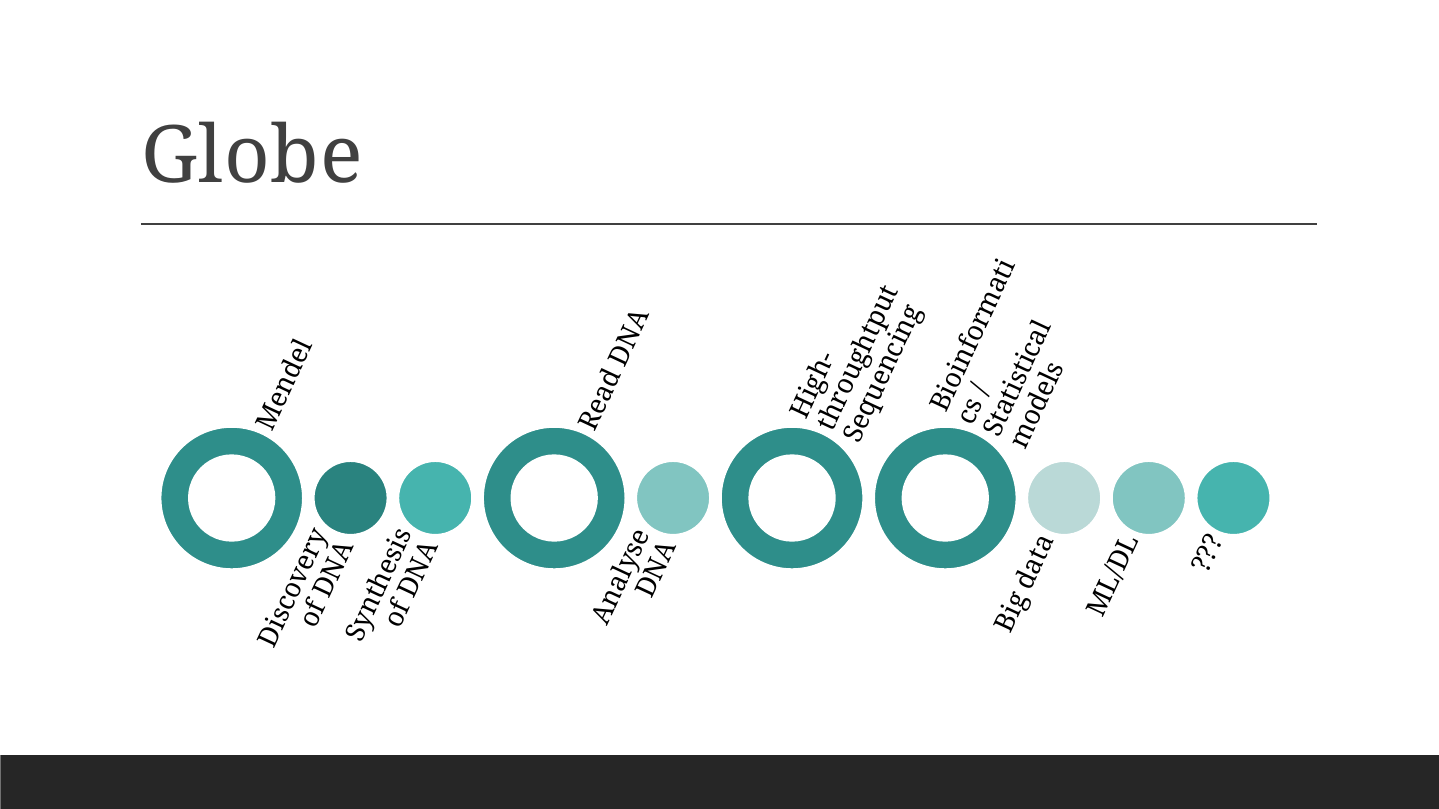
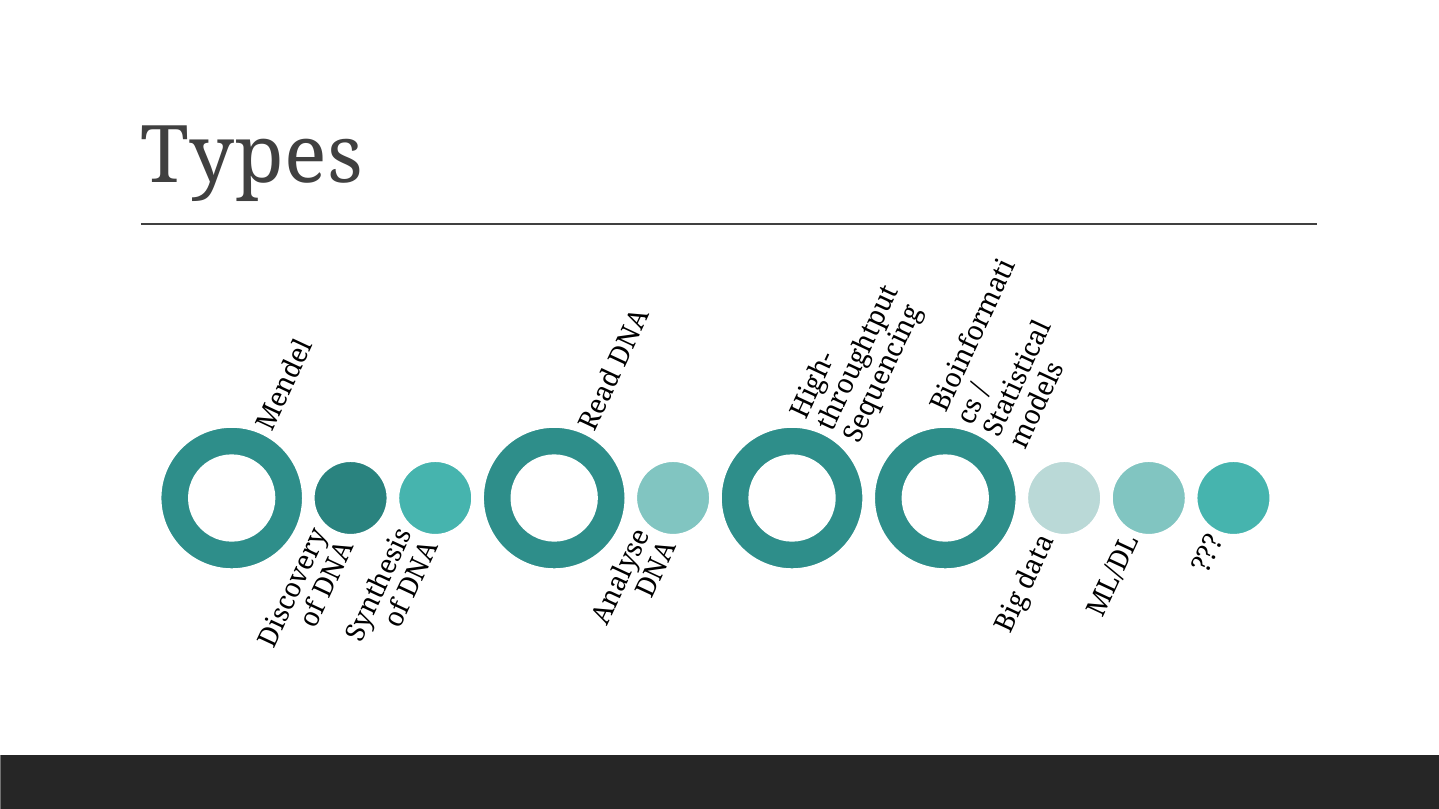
Globe: Globe -> Types
